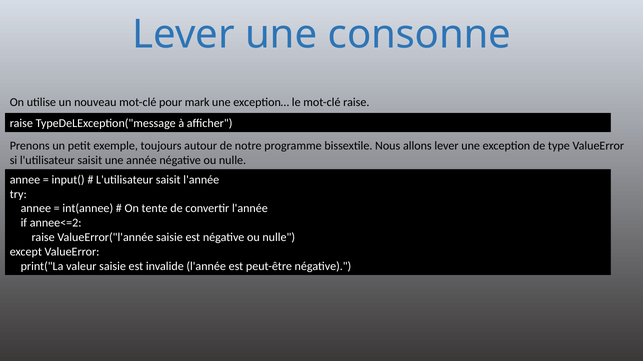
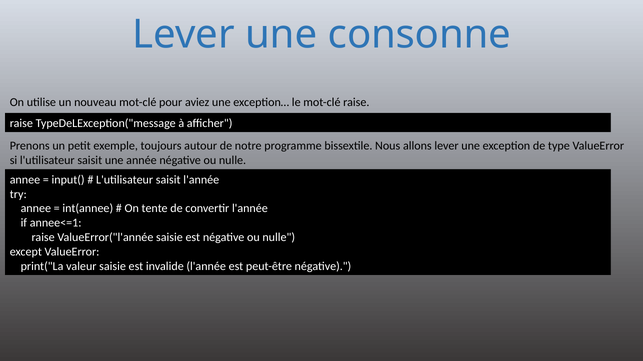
mark: mark -> aviez
annee<=2: annee<=2 -> annee<=1
